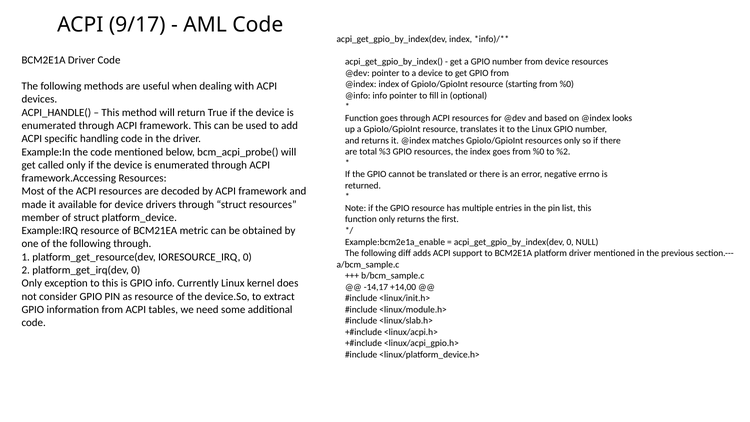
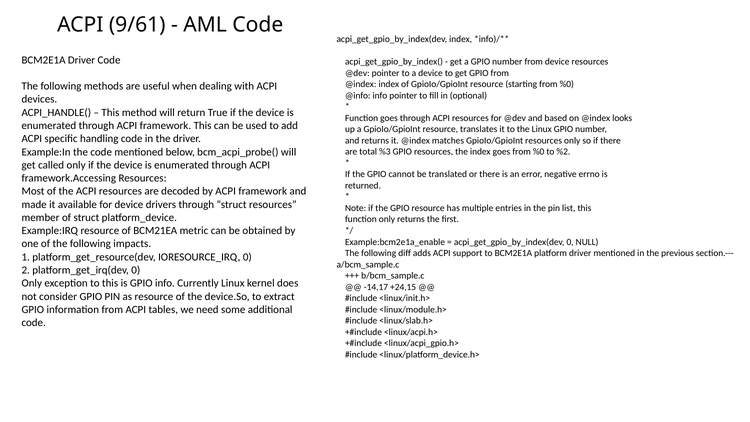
9/17: 9/17 -> 9/61
following through: through -> impacts
+14,00: +14,00 -> +24,15
